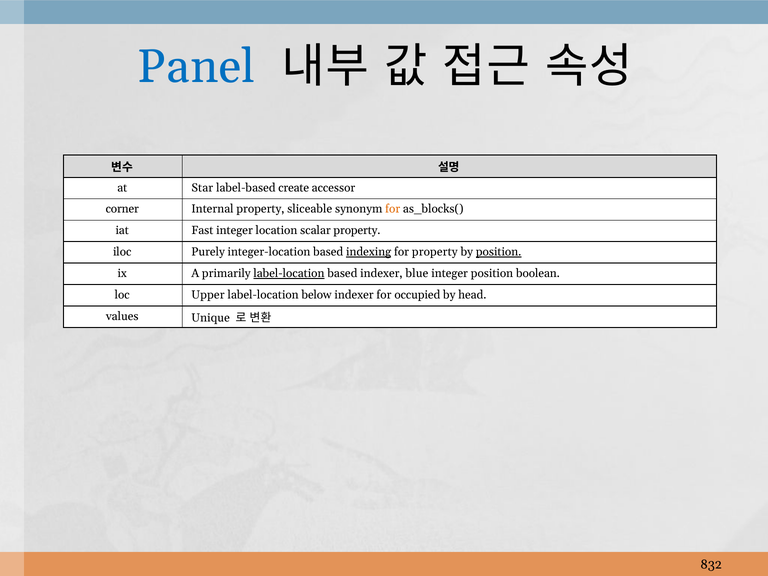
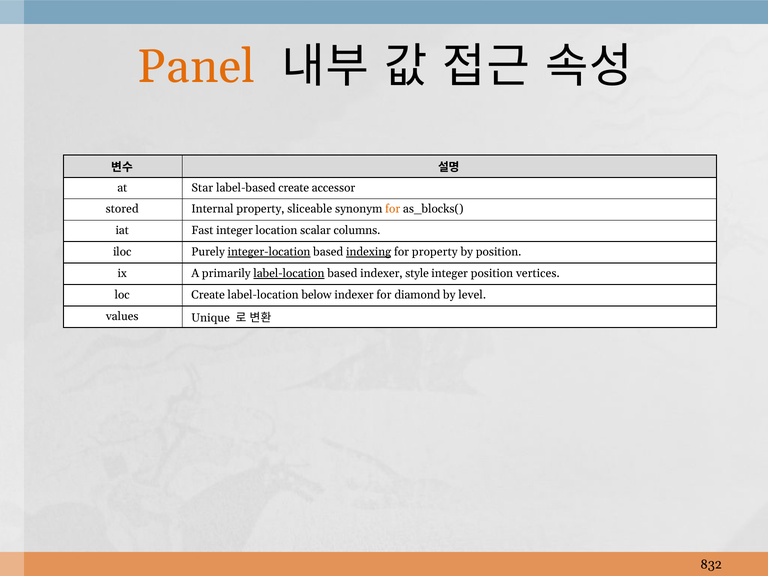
Panel colour: blue -> orange
corner: corner -> stored
scalar property: property -> columns
integer-location underline: none -> present
position at (499, 252) underline: present -> none
blue: blue -> style
boolean: boolean -> vertices
loc Upper: Upper -> Create
occupied: occupied -> diamond
head: head -> level
